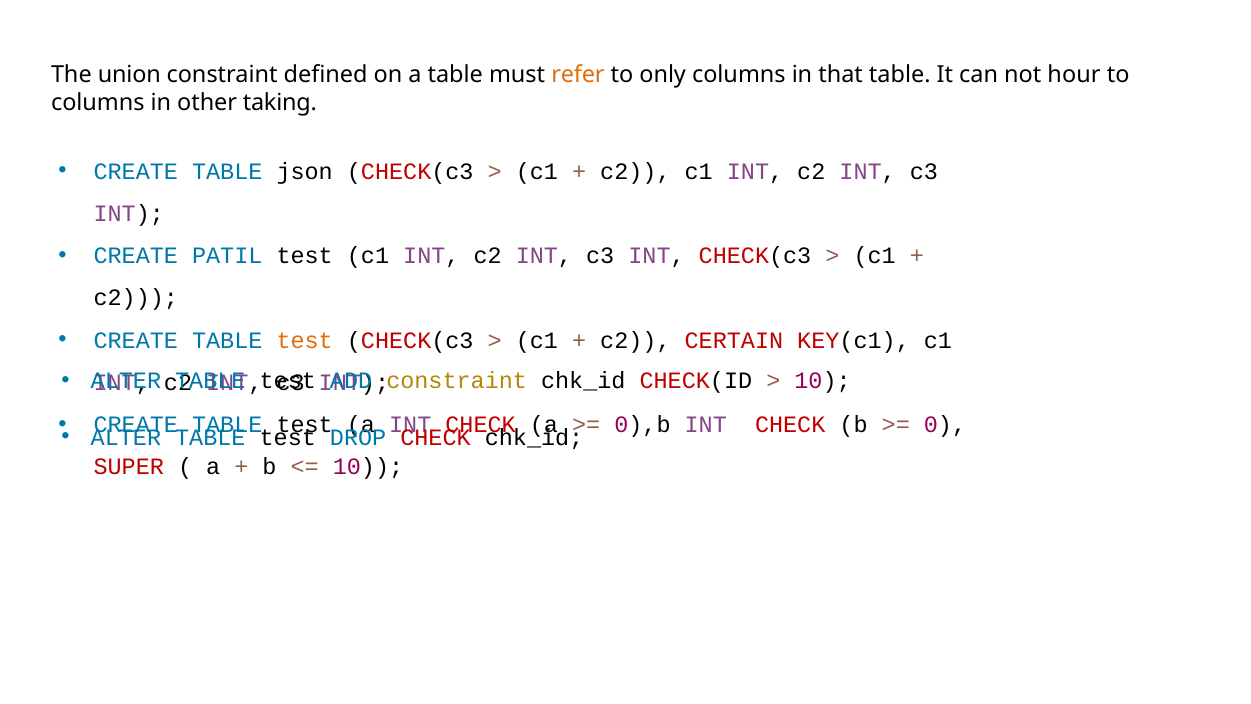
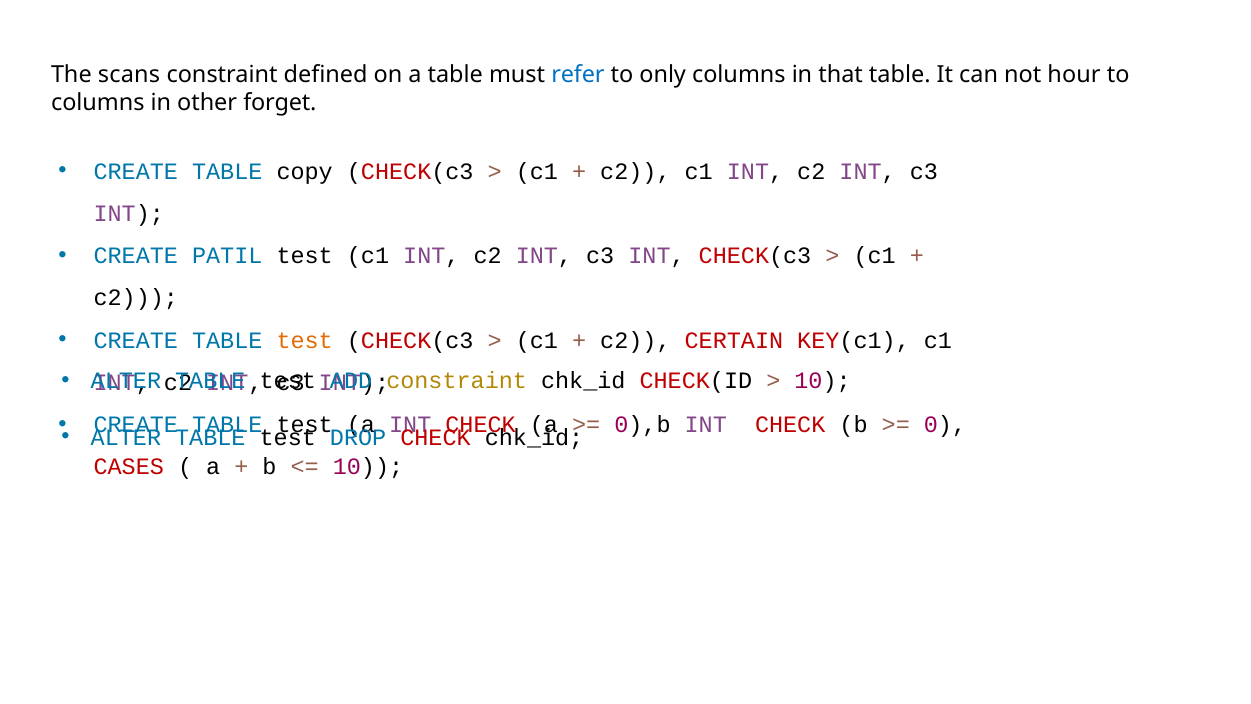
union: union -> scans
refer colour: orange -> blue
taking: taking -> forget
json: json -> copy
SUPER: SUPER -> CASES
